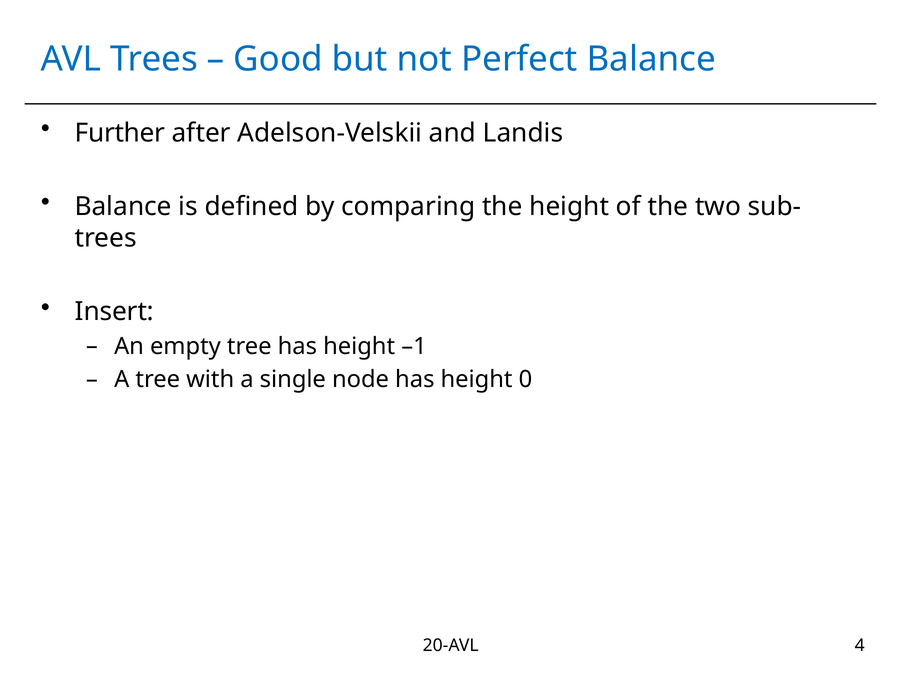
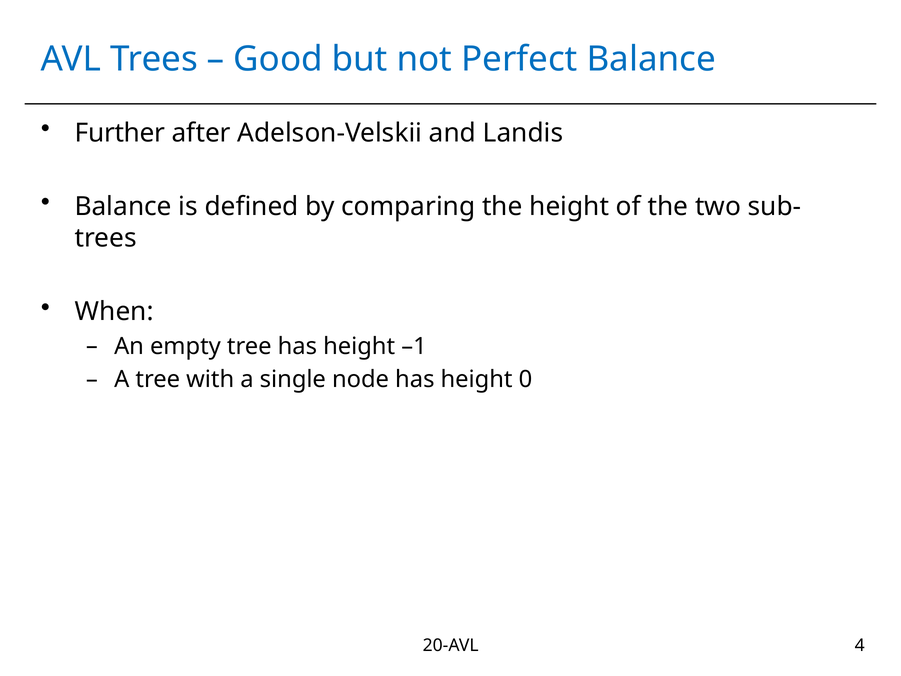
Insert: Insert -> When
